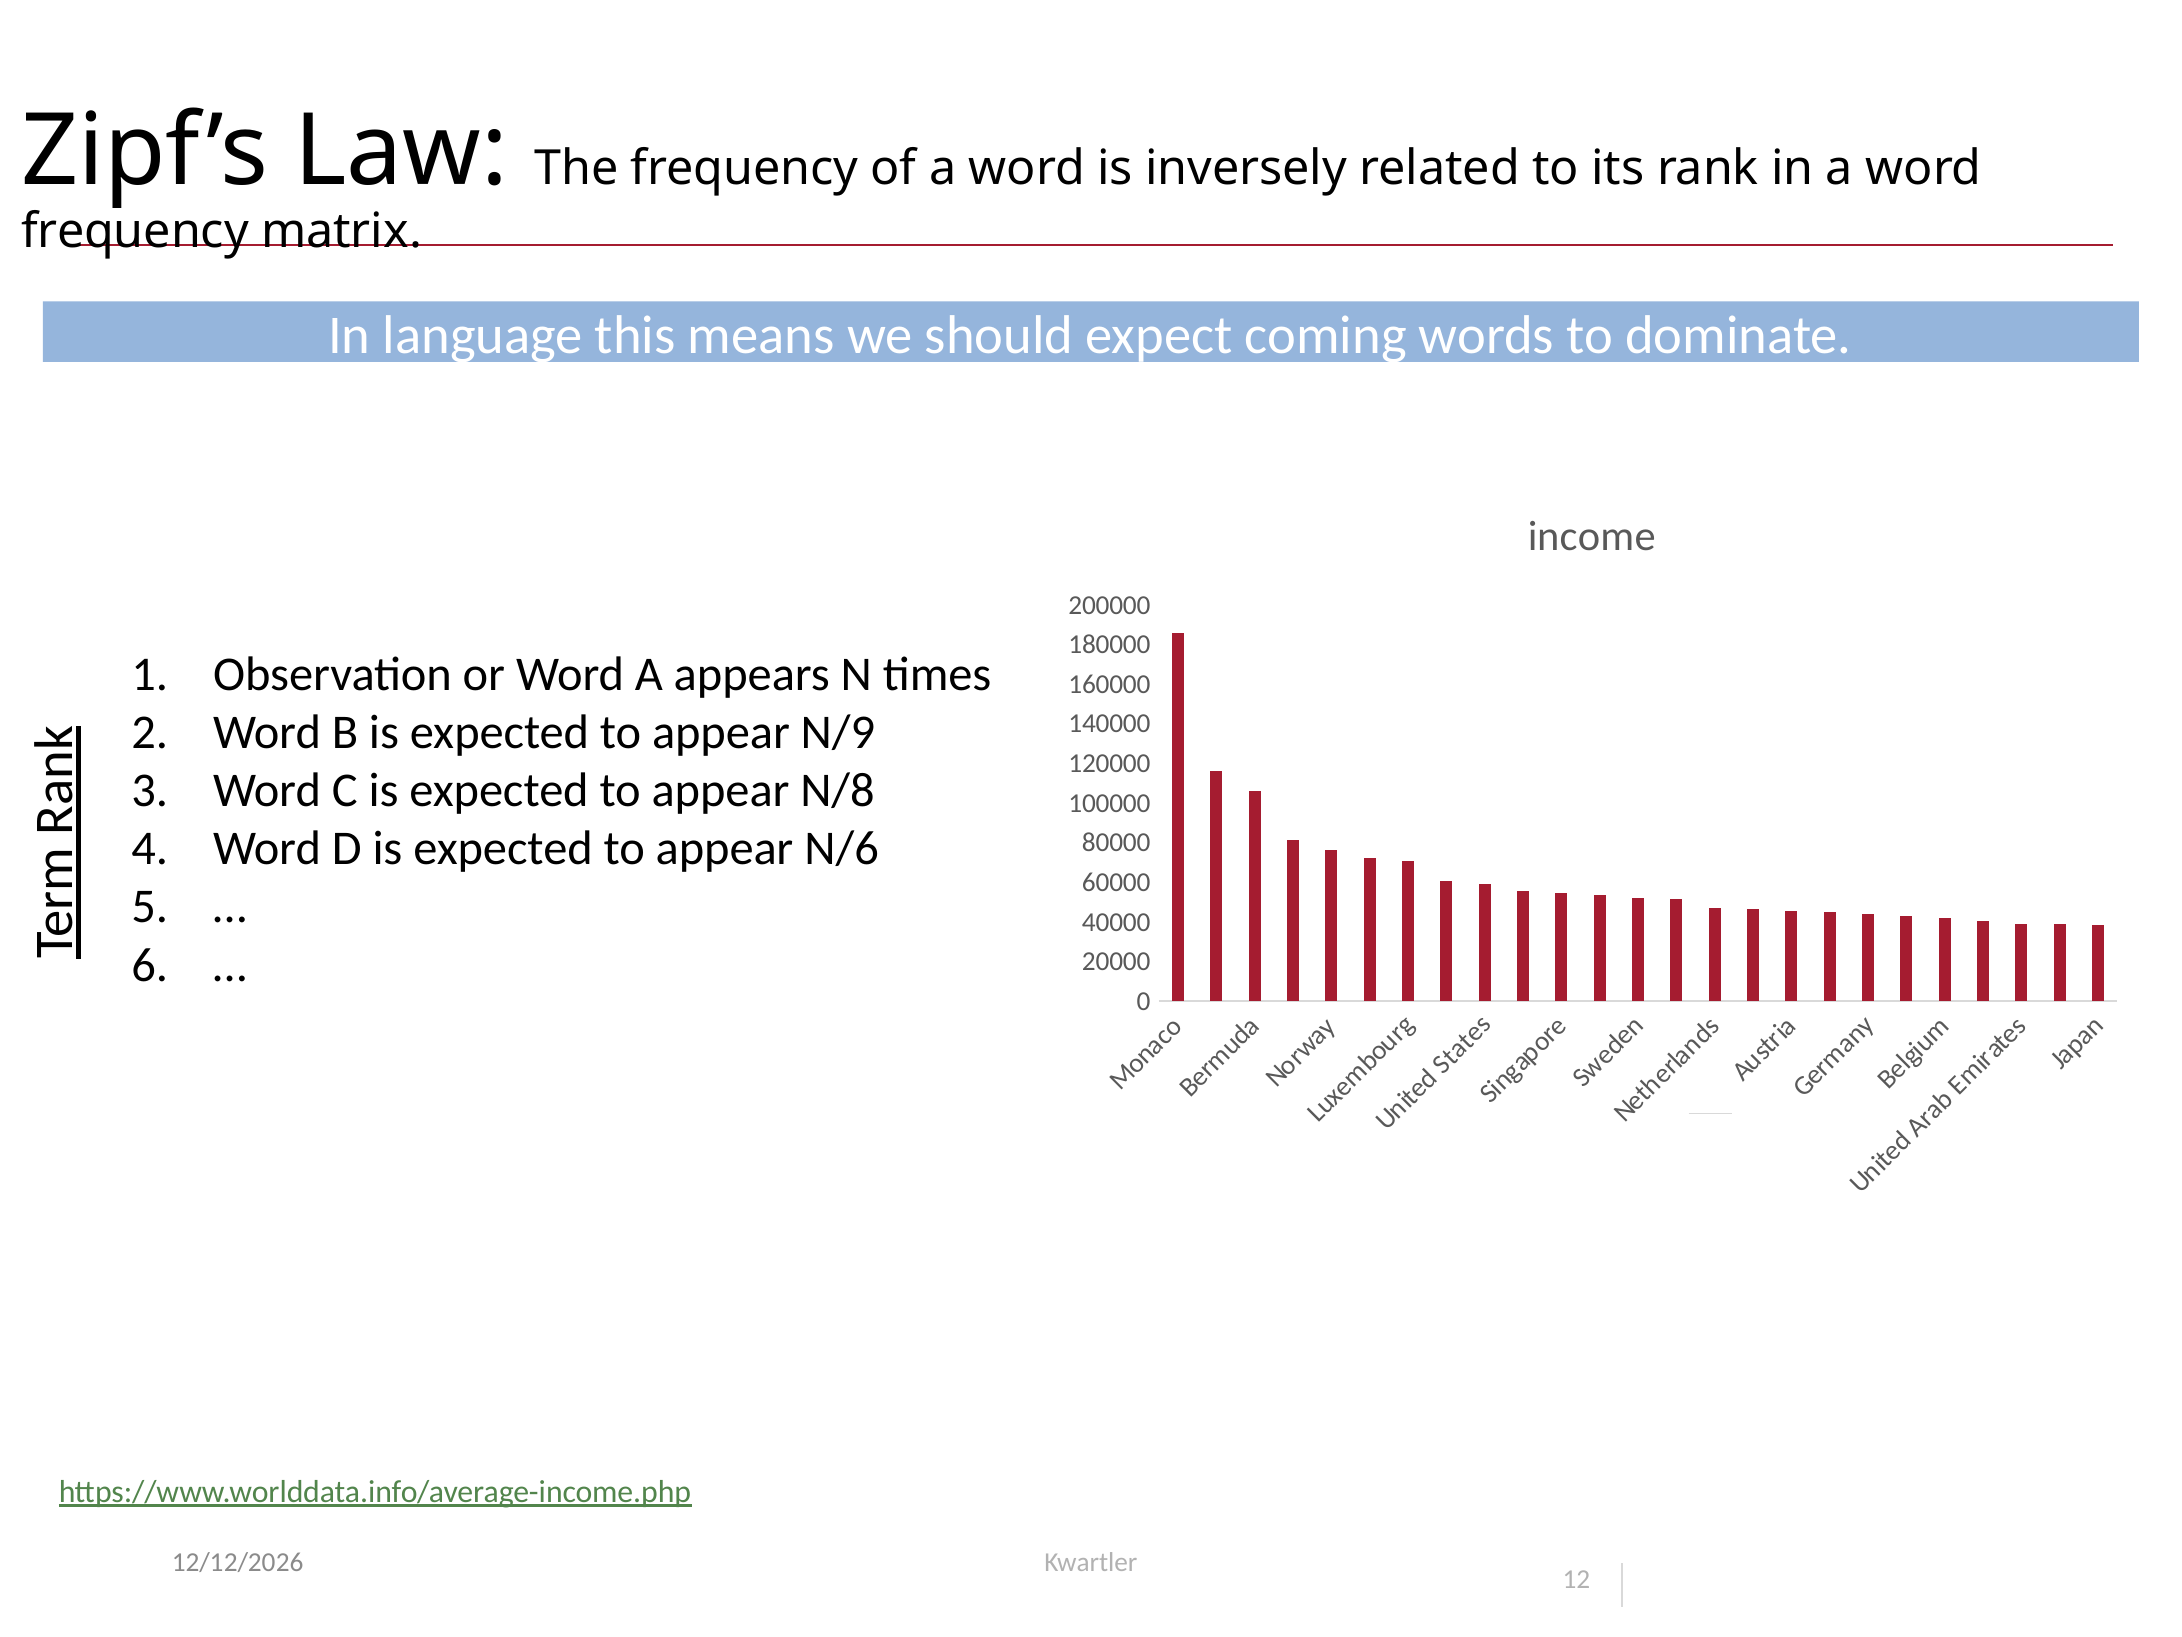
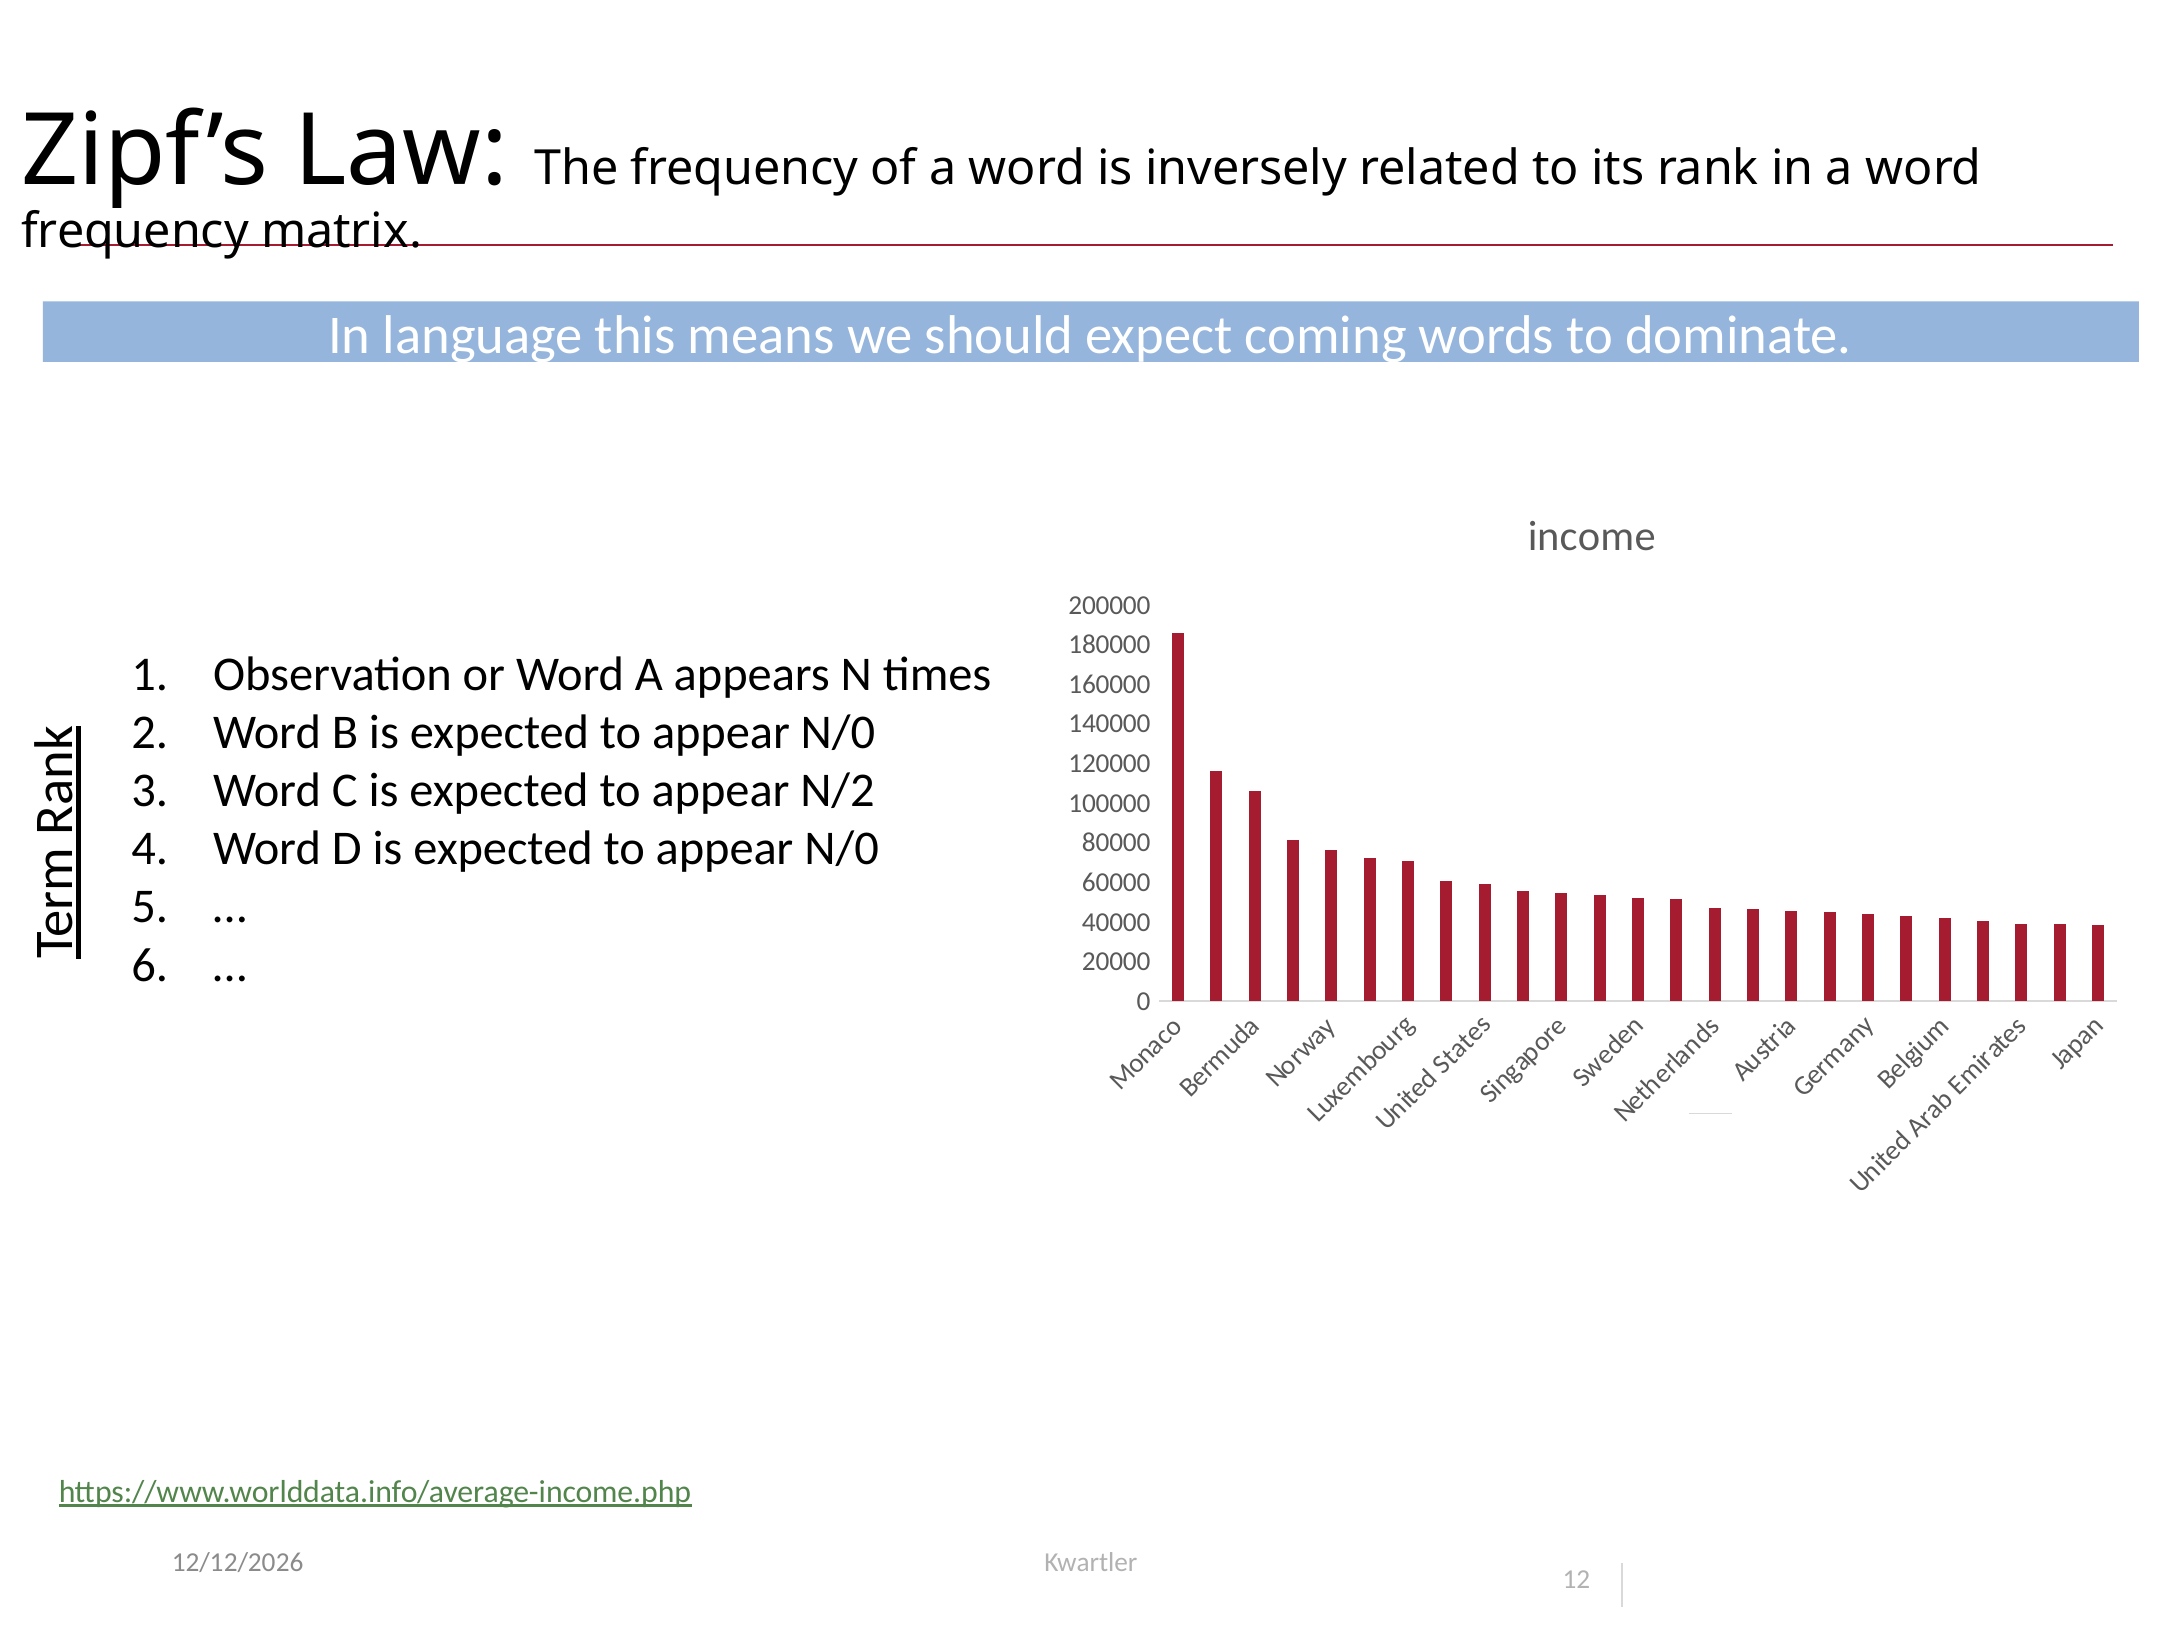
N/9 at (838, 732): N/9 -> N/0
N/8: N/8 -> N/2
N/6 at (842, 849): N/6 -> N/0
